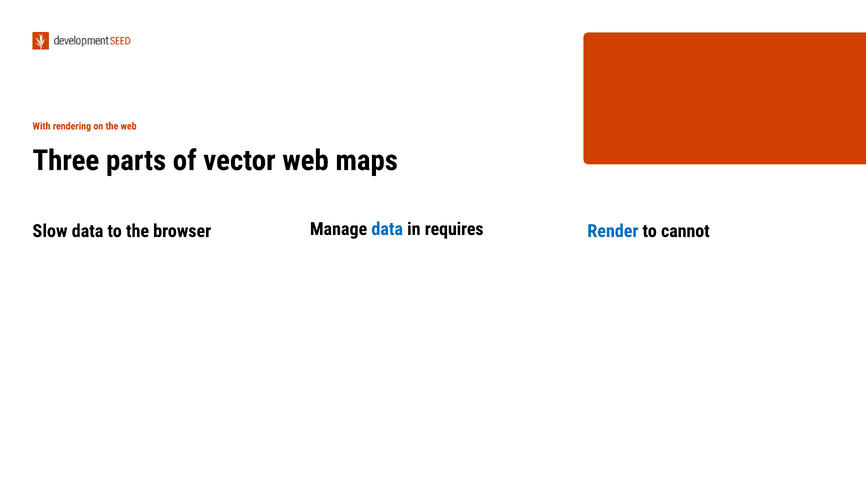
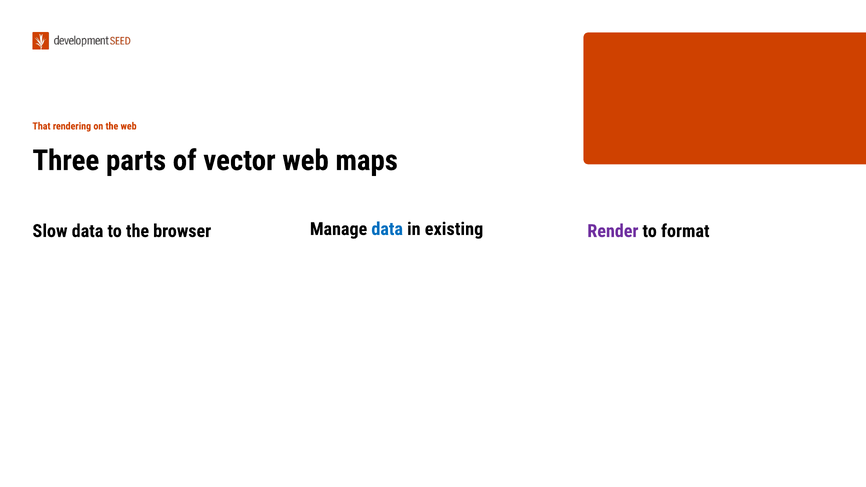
With: With -> That
requires: requires -> existing
Render colour: blue -> purple
cannot: cannot -> format
